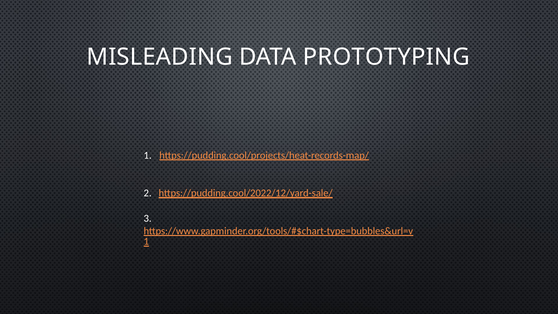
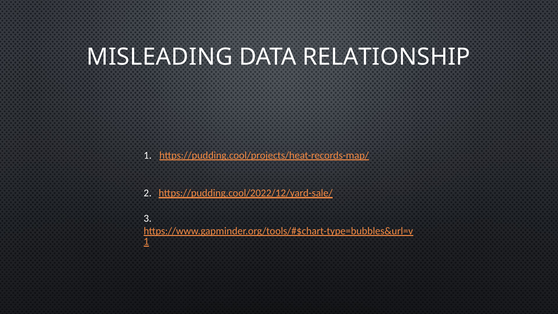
PROTOTYPING: PROTOTYPING -> RELATIONSHIP
